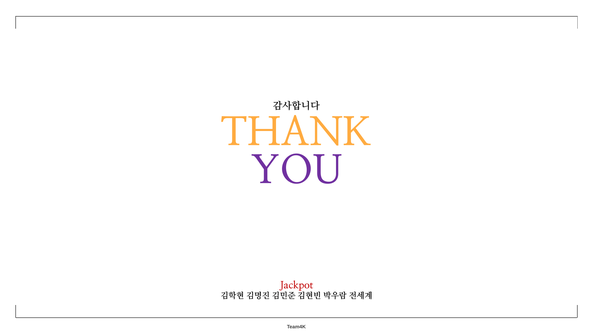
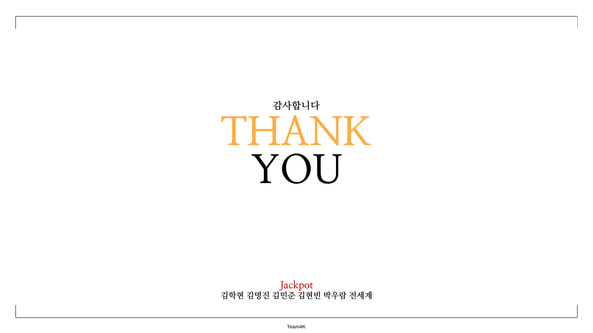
YOU colour: purple -> black
